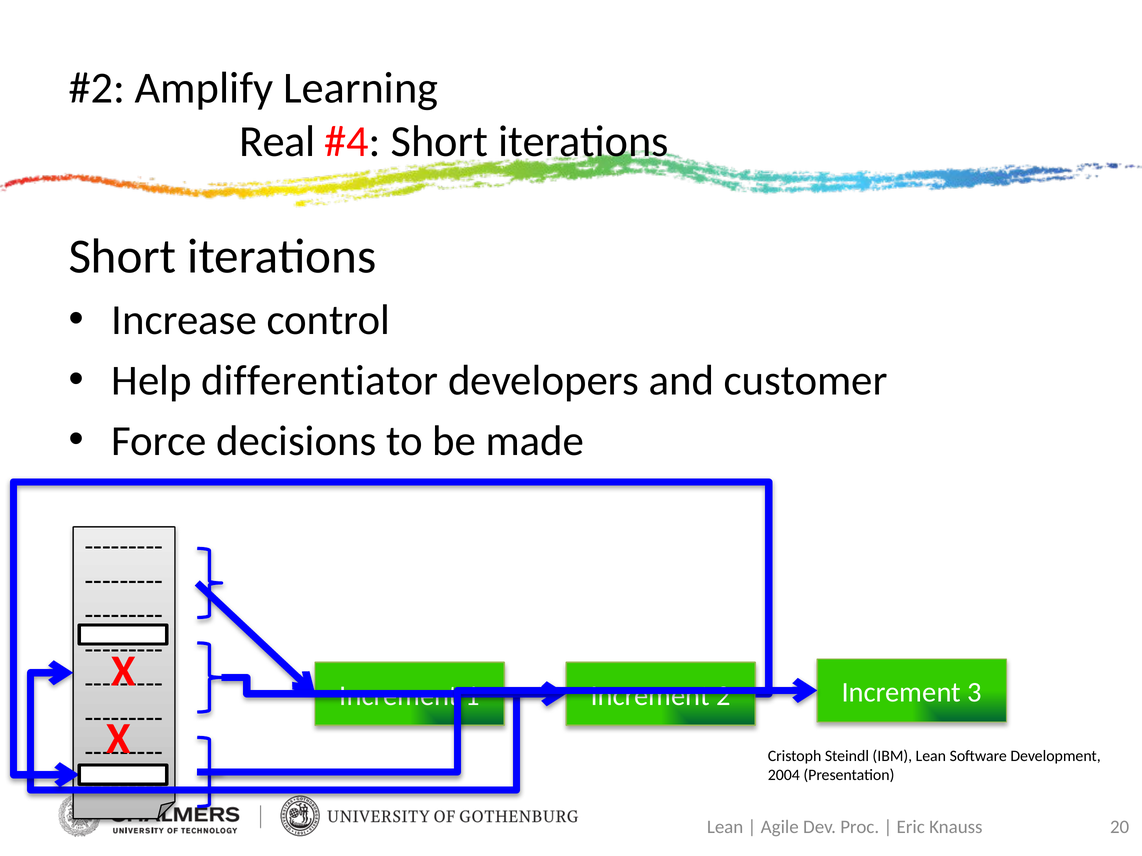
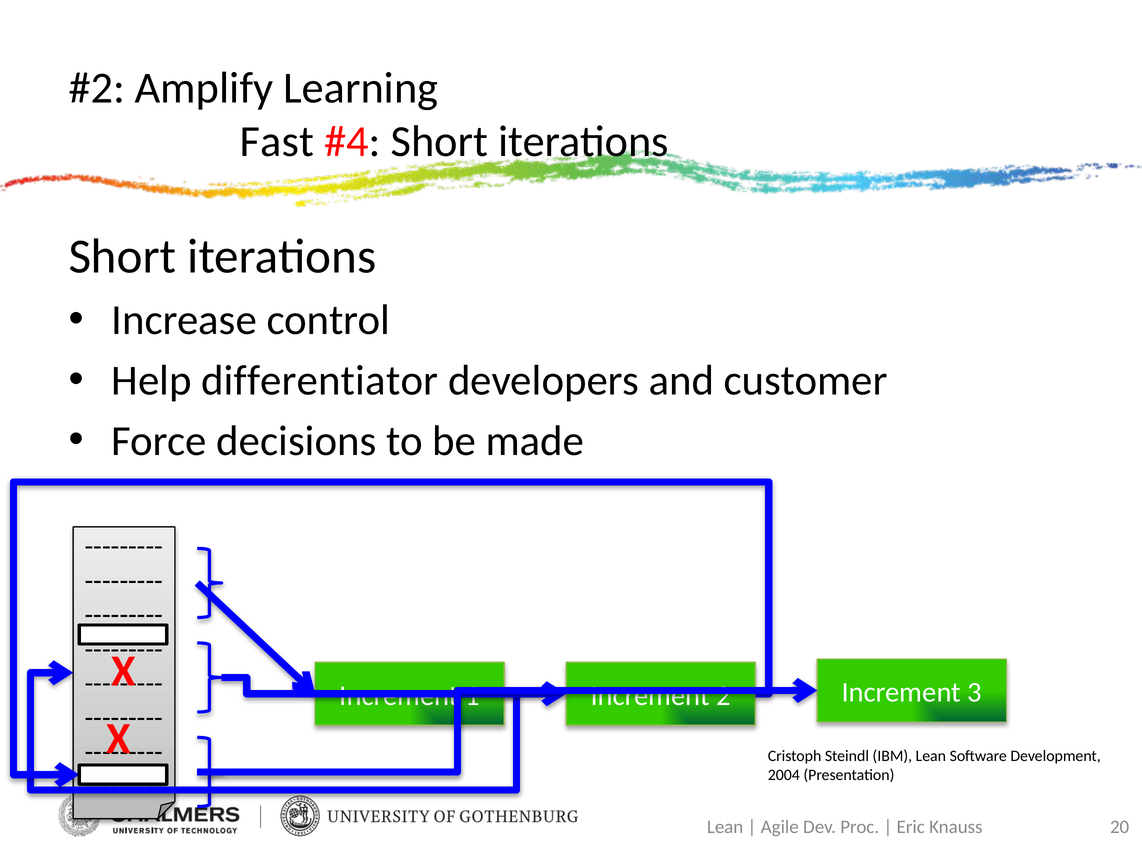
Real: Real -> Fast
